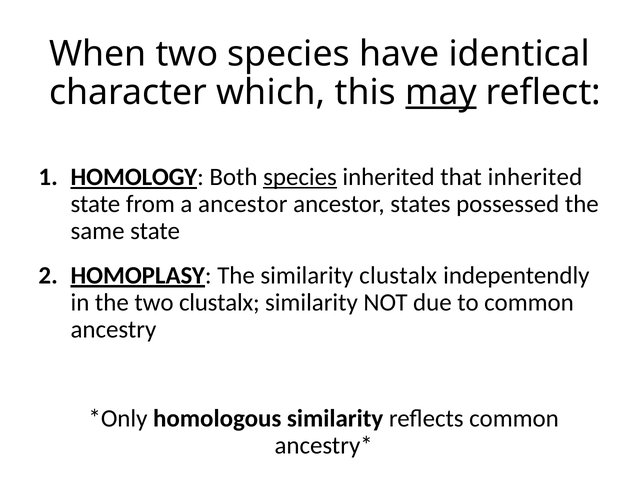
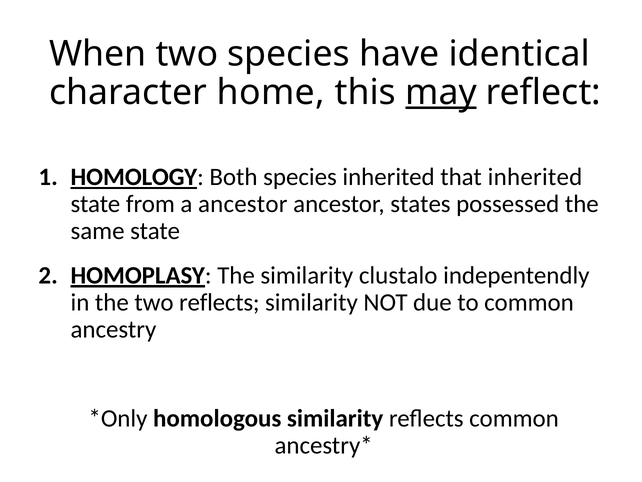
which: which -> home
species at (300, 177) underline: present -> none
similarity clustalx: clustalx -> clustalo
two clustalx: clustalx -> reflects
